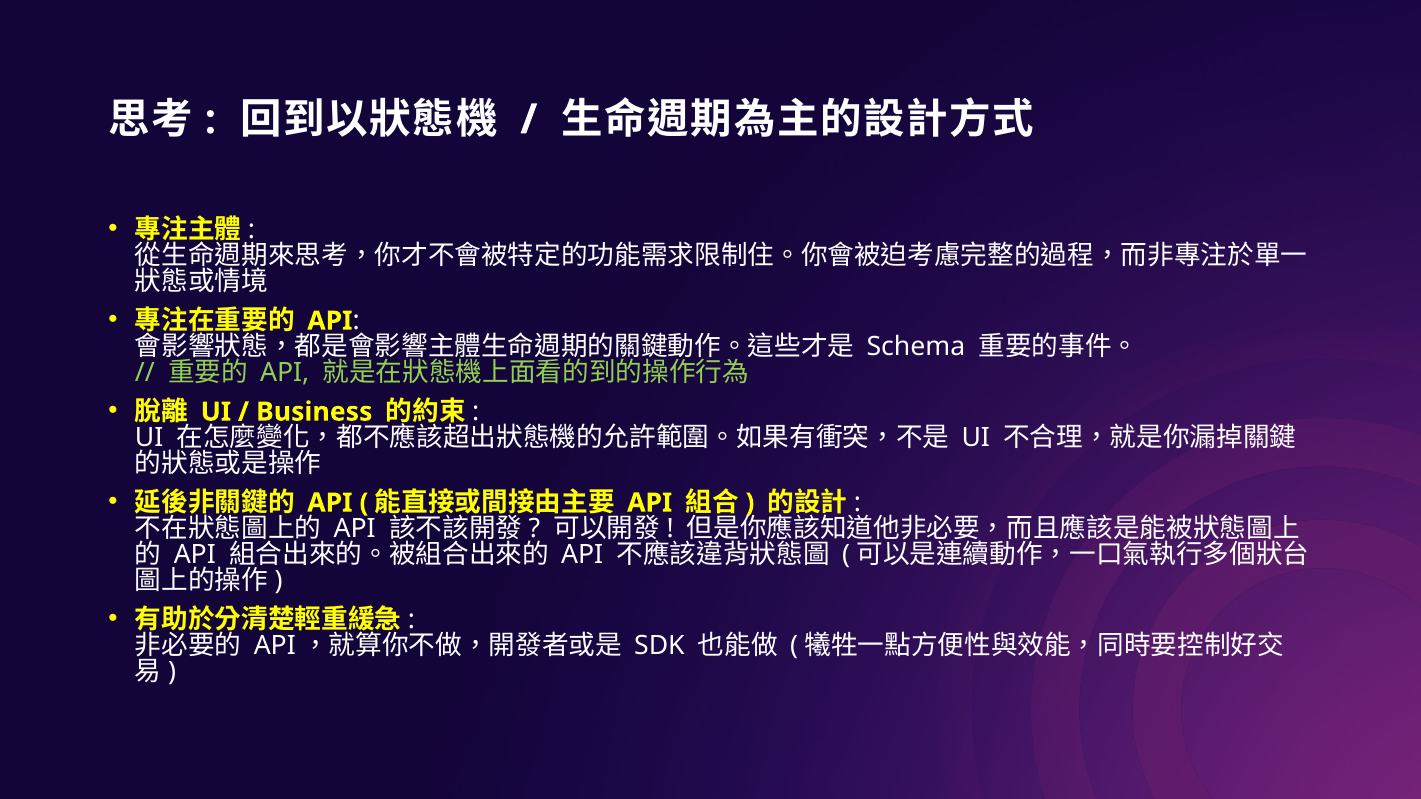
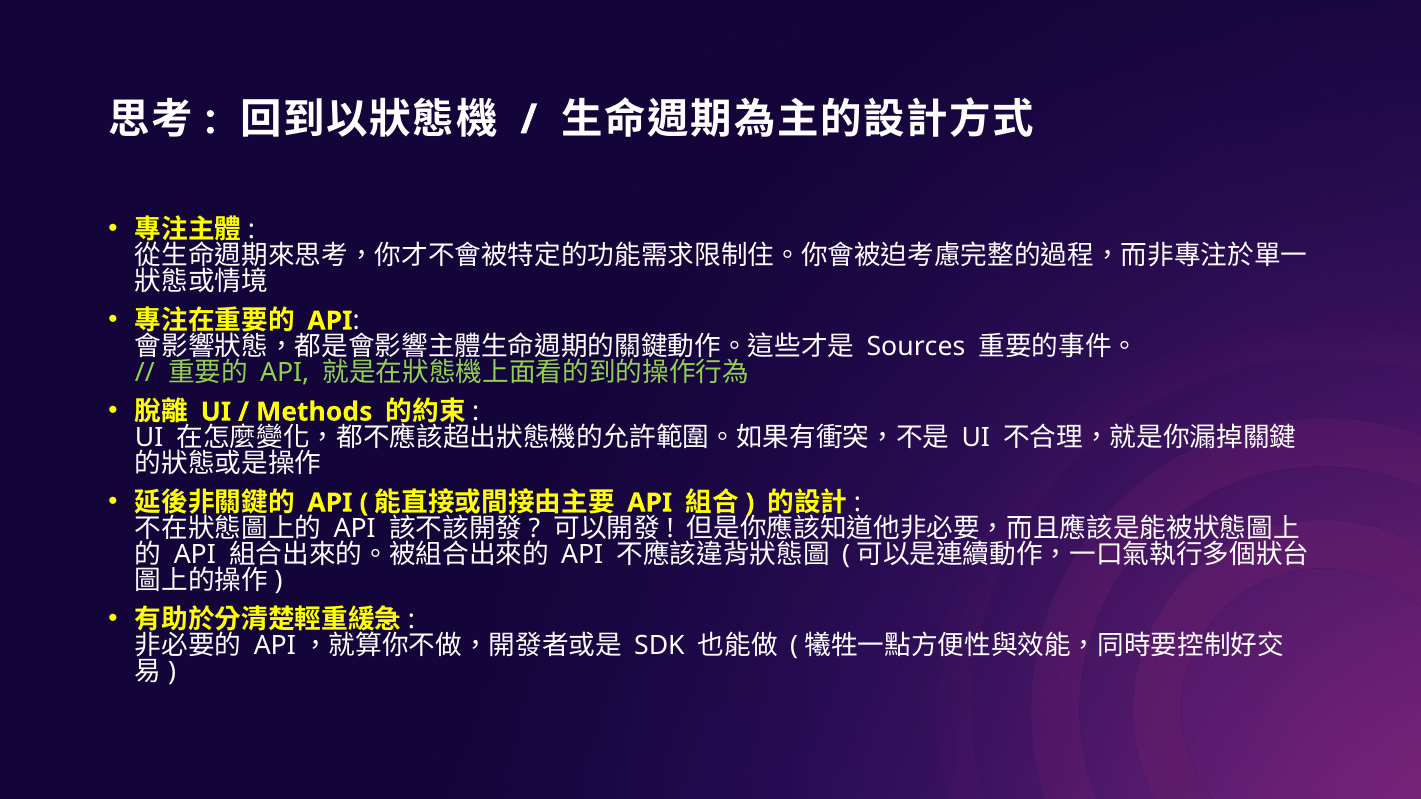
Schema: Schema -> Sources
Business: Business -> Methods
